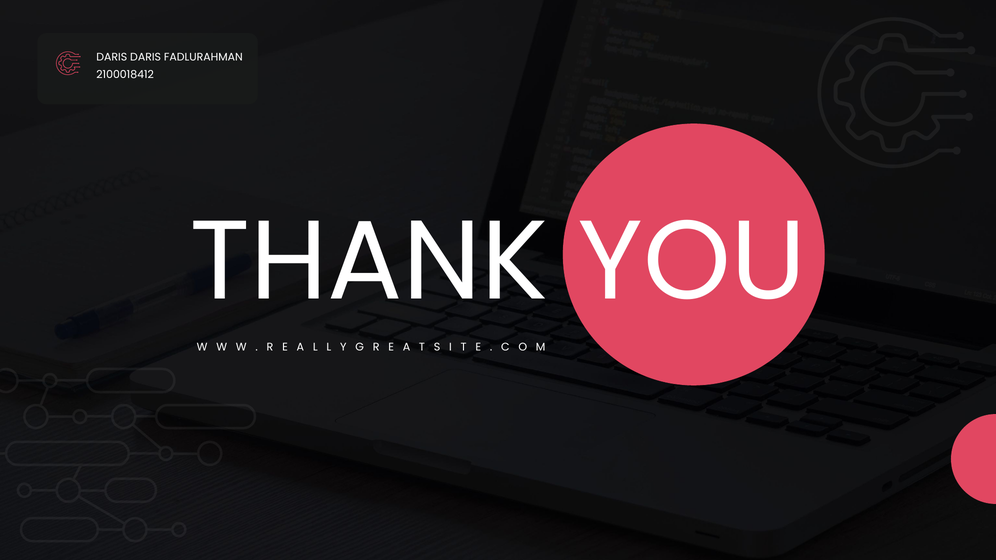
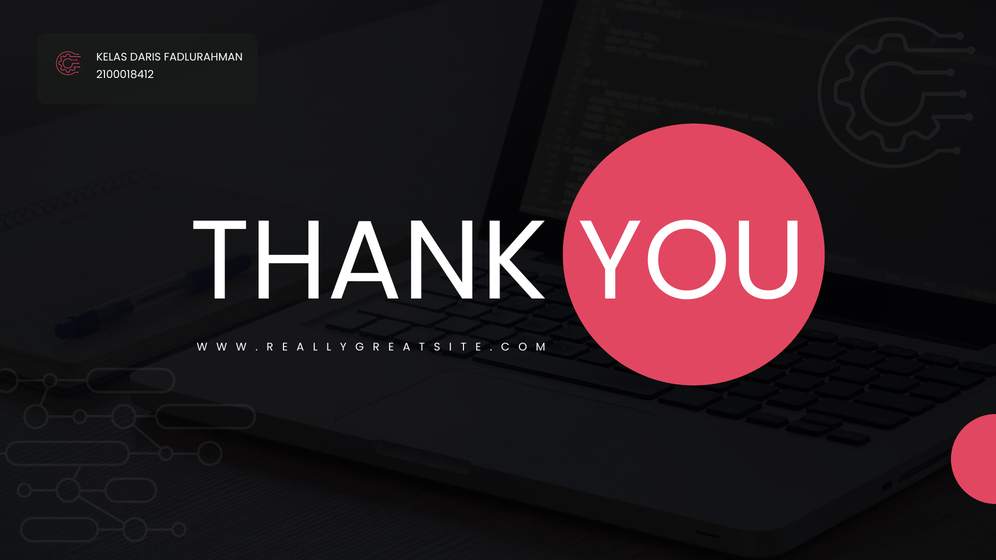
DARIS at (112, 57): DARIS -> KELAS
